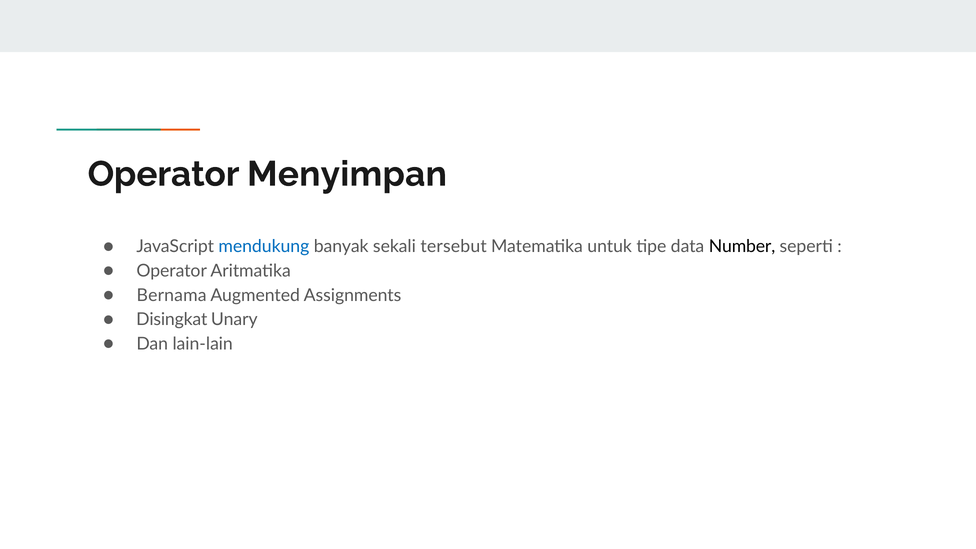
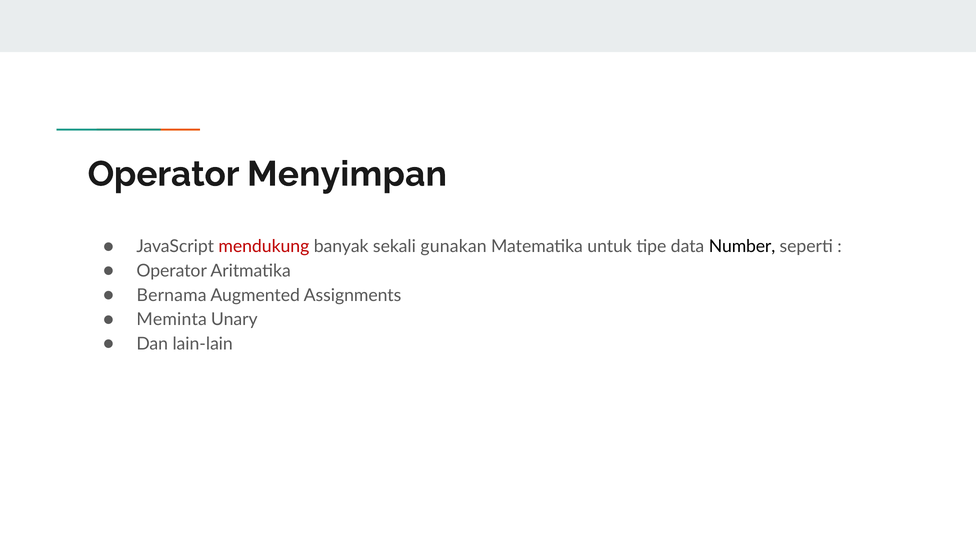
mendukung colour: blue -> red
tersebut: tersebut -> gunakan
Disingkat: Disingkat -> Meminta
